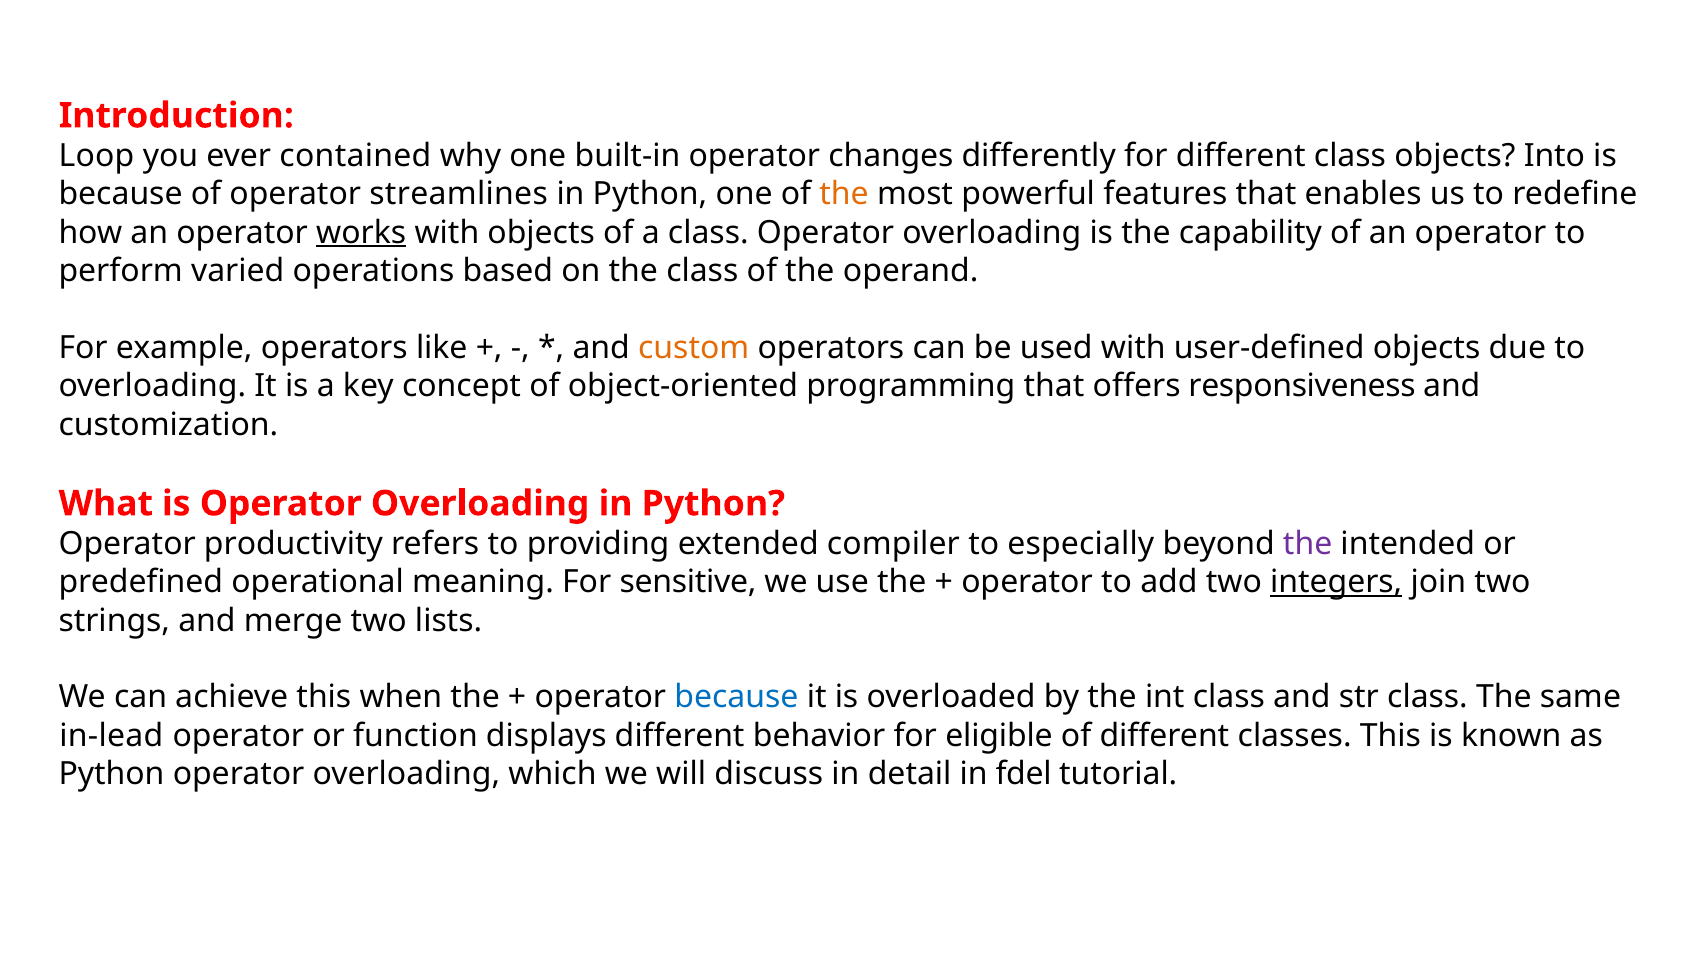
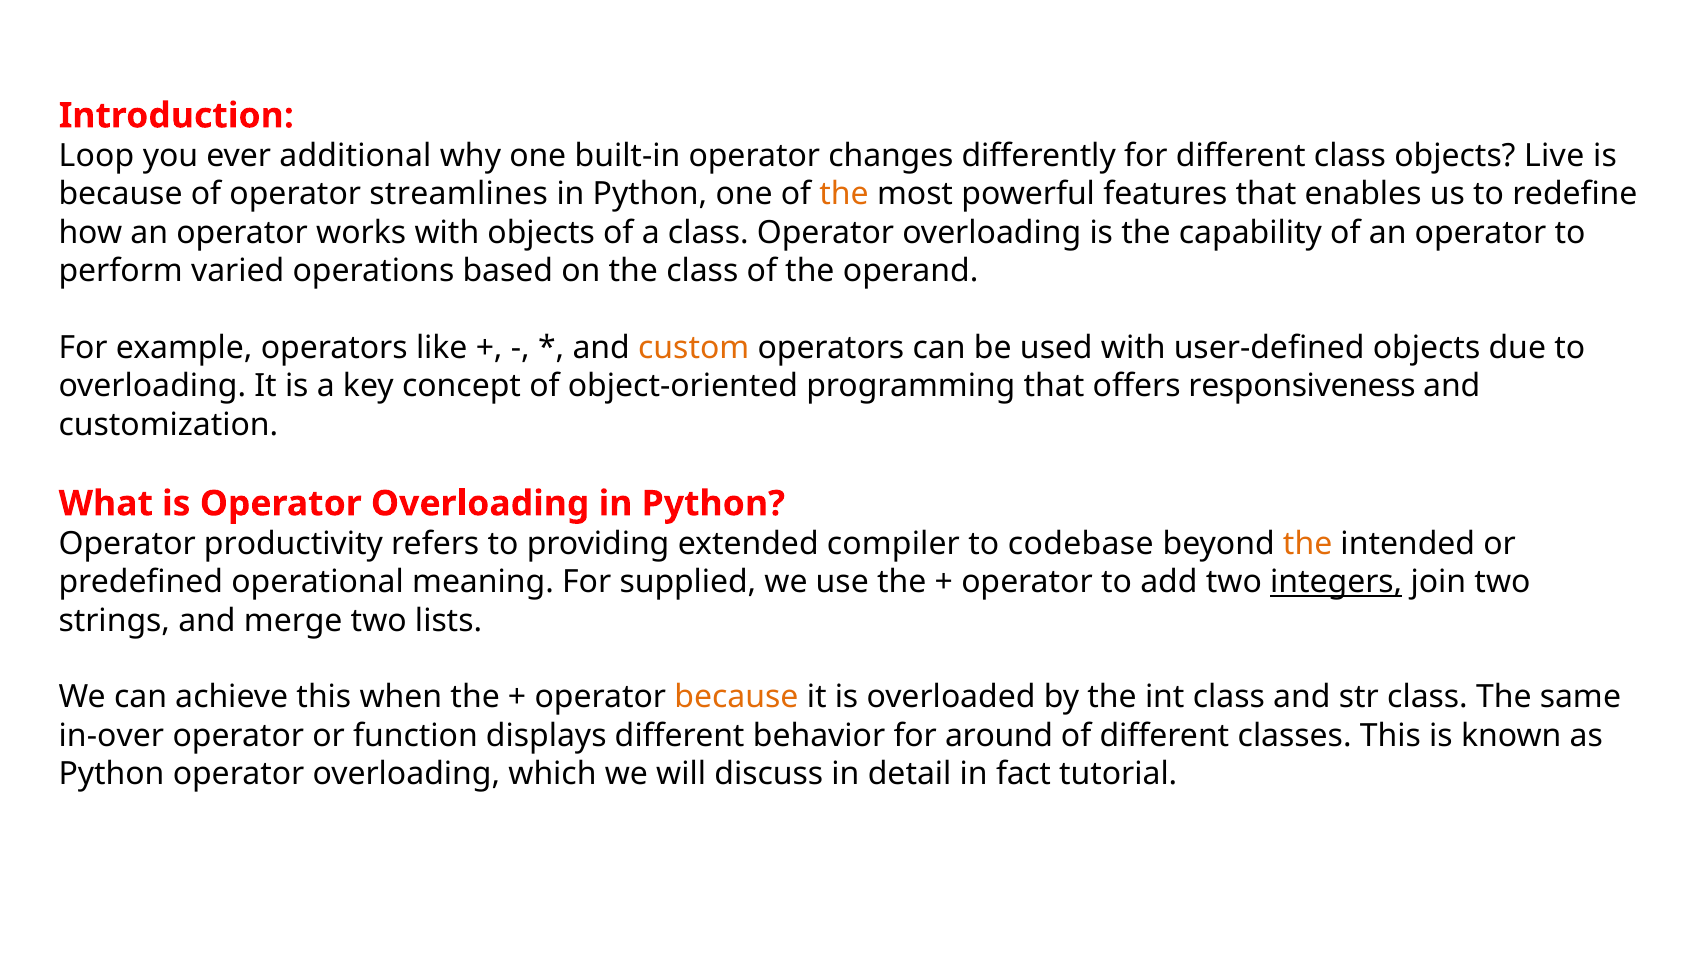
contained: contained -> additional
Into: Into -> Live
works underline: present -> none
especially: especially -> codebase
the at (1308, 544) colour: purple -> orange
sensitive: sensitive -> supplied
because at (736, 697) colour: blue -> orange
in-lead: in-lead -> in-over
eligible: eligible -> around
fdel: fdel -> fact
